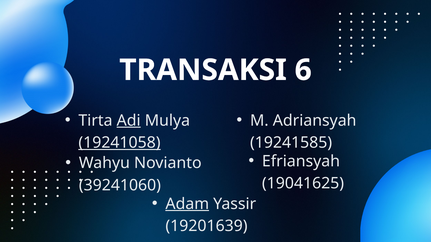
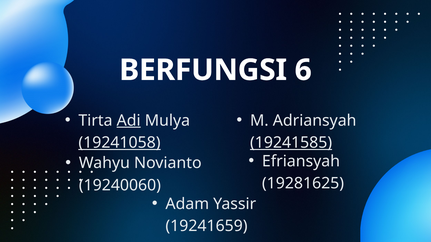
TRANSAKSI: TRANSAKSI -> BERFUNGSI
19241585 underline: none -> present
19041625: 19041625 -> 19281625
39241060: 39241060 -> 19240060
Adam underline: present -> none
19201639: 19201639 -> 19241659
